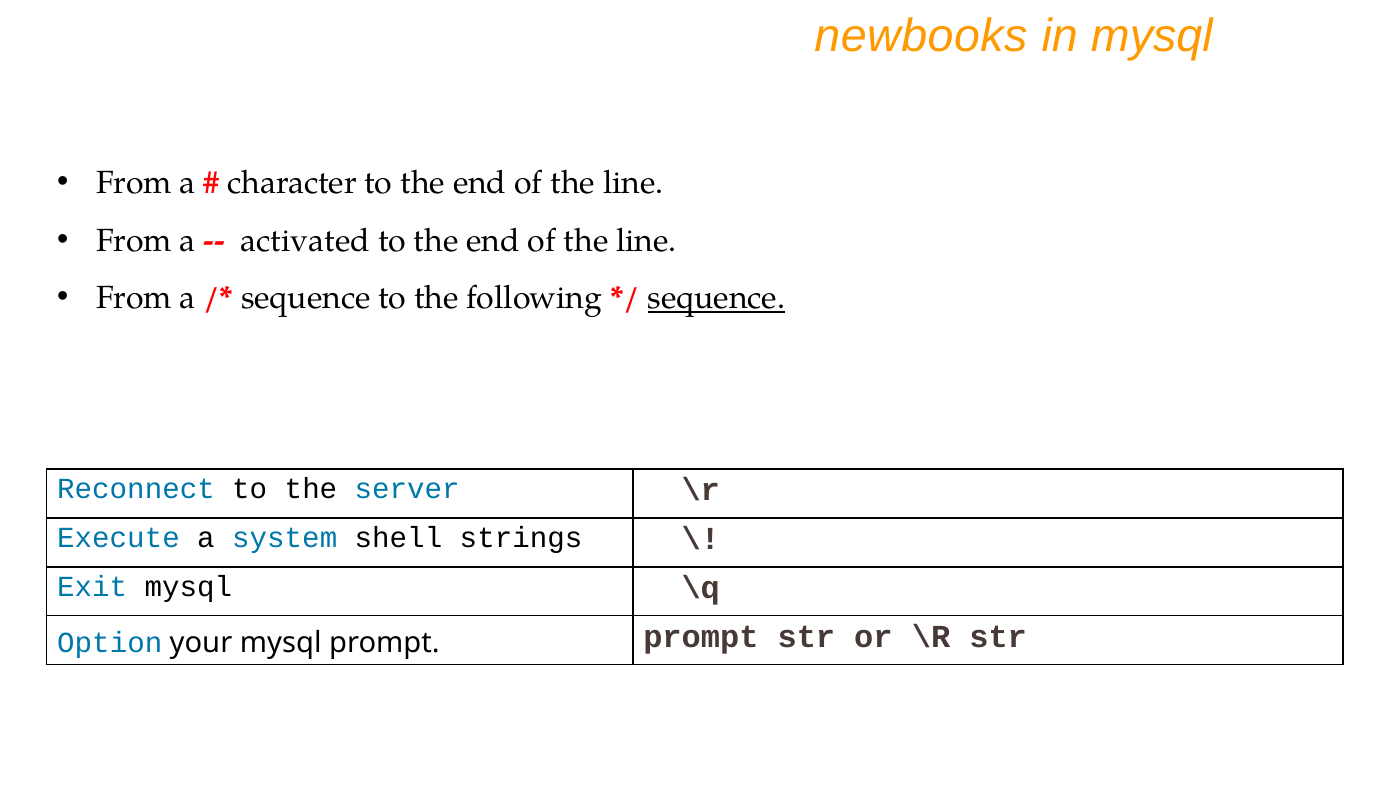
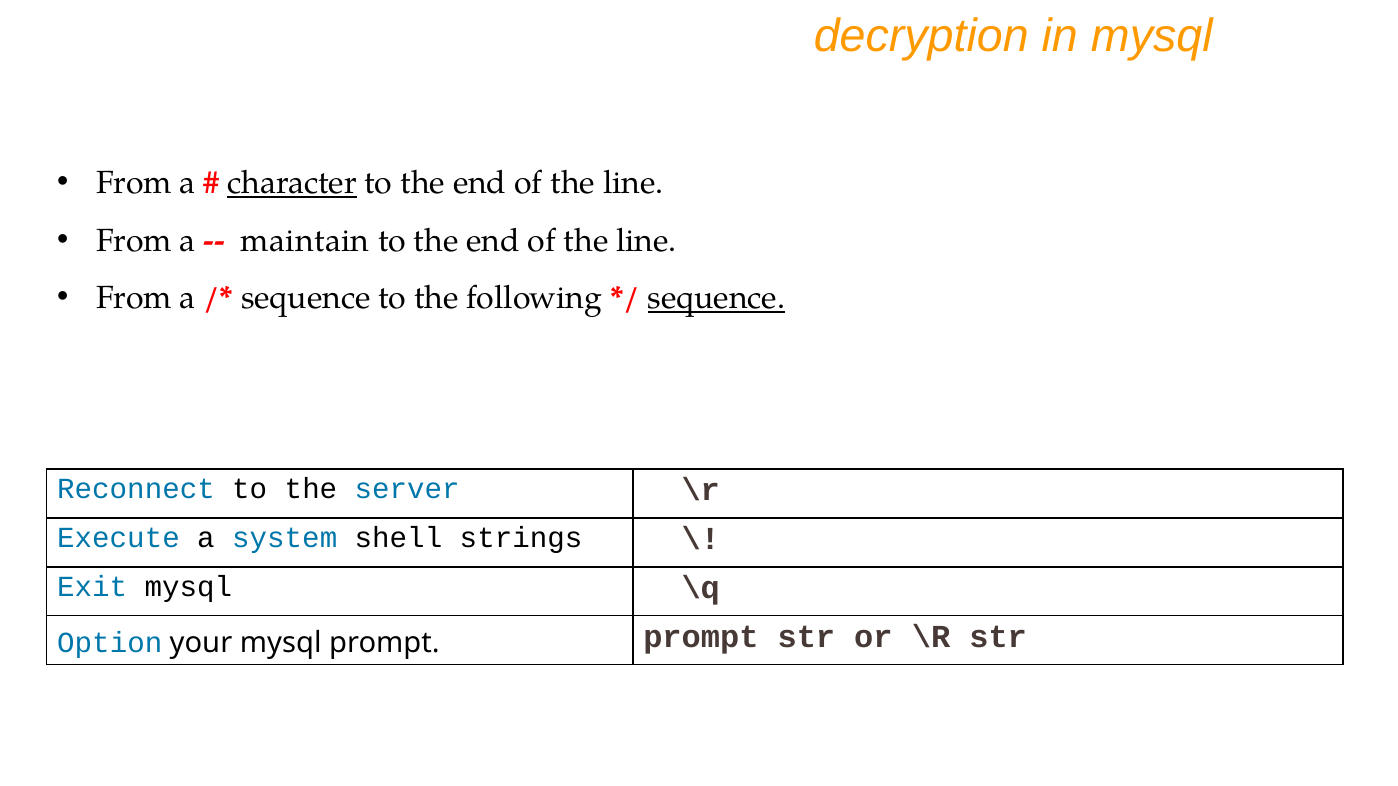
newbooks: newbooks -> decryption
character underline: none -> present
activated: activated -> maintain
